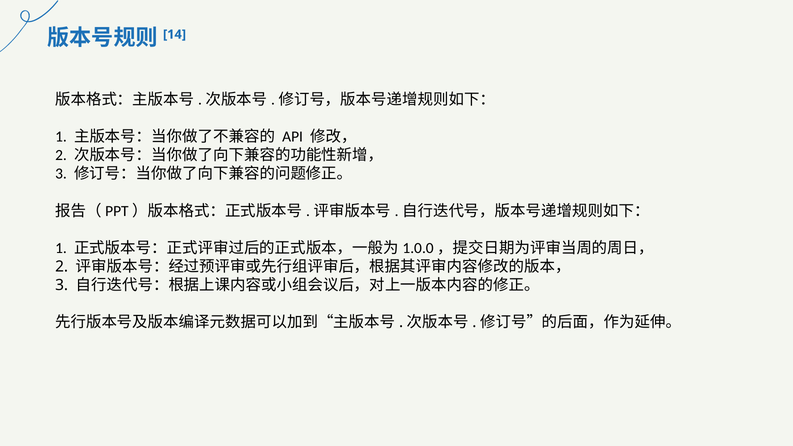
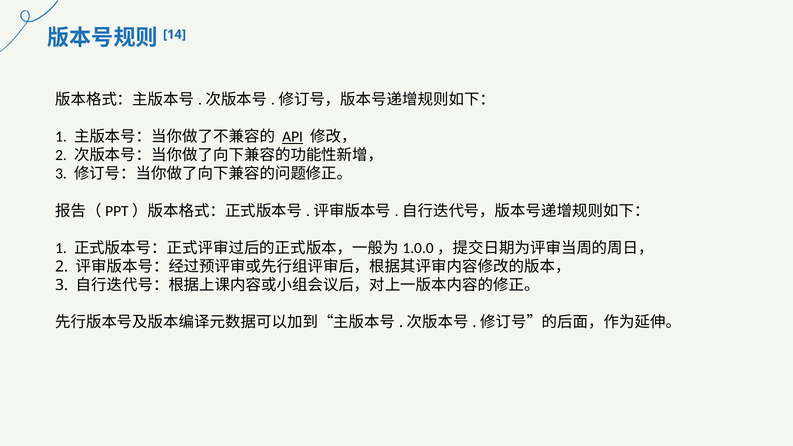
API underline: none -> present
